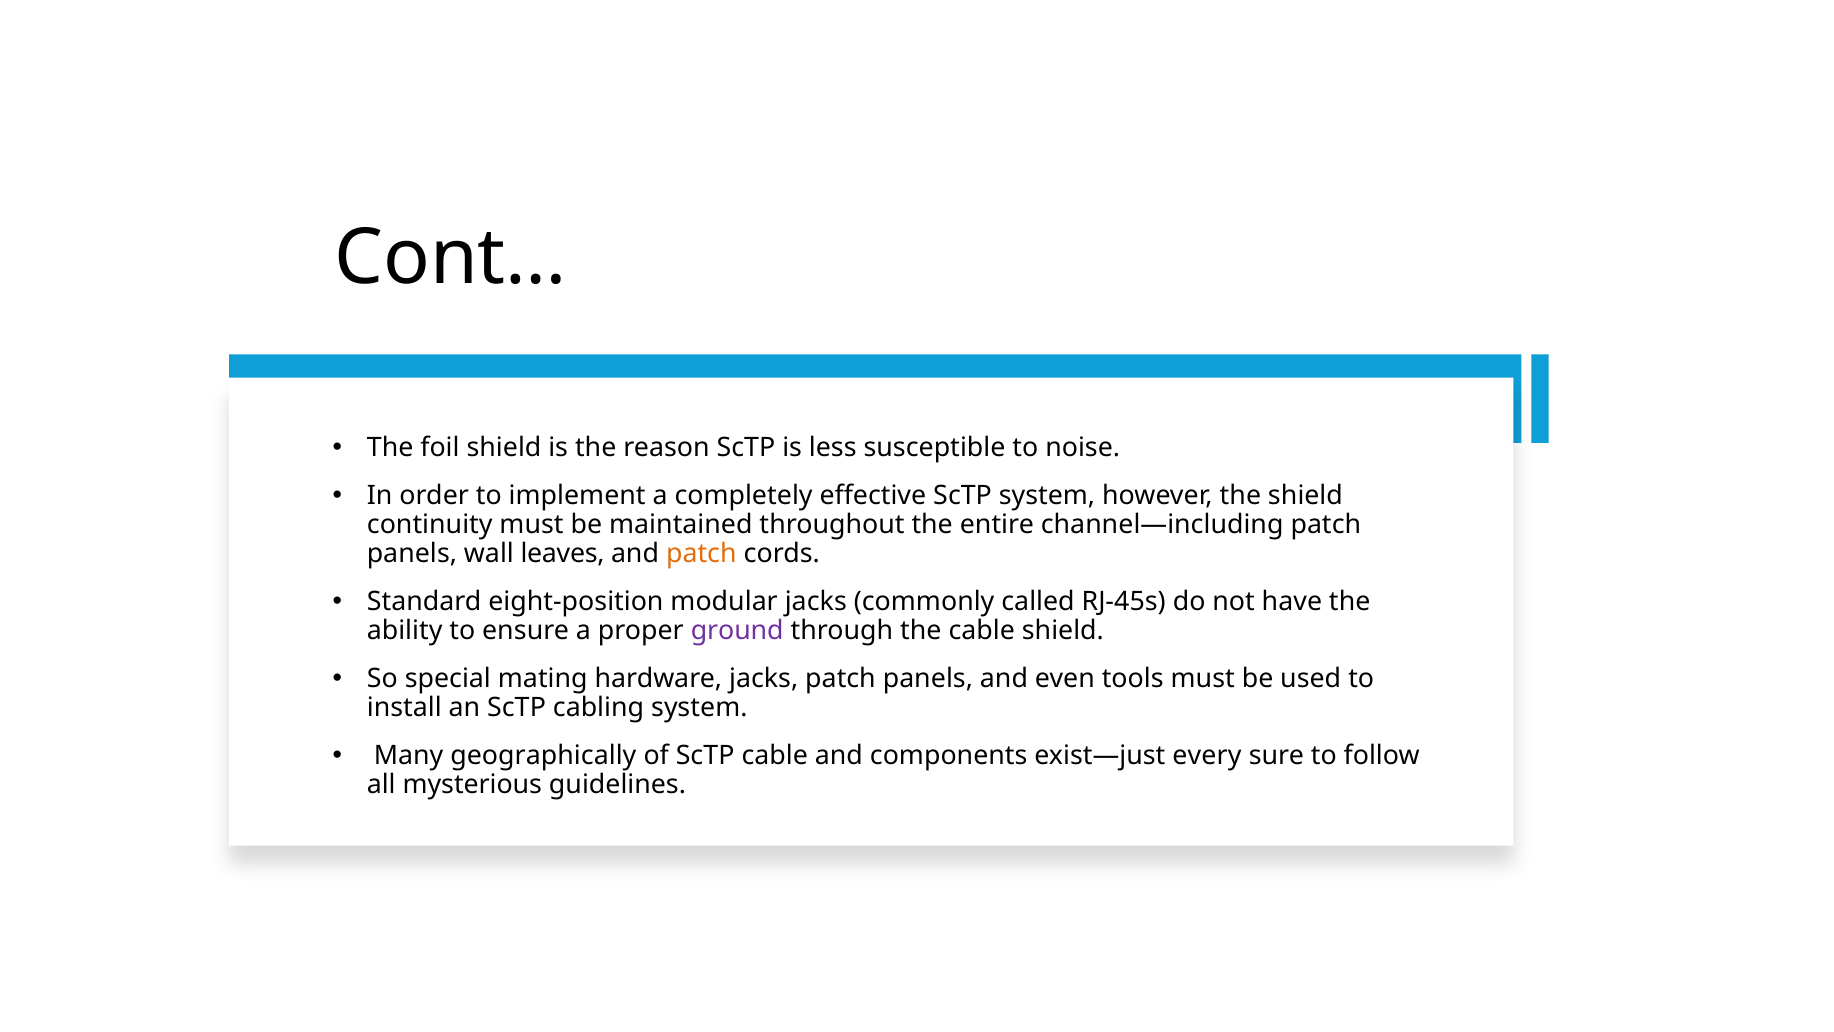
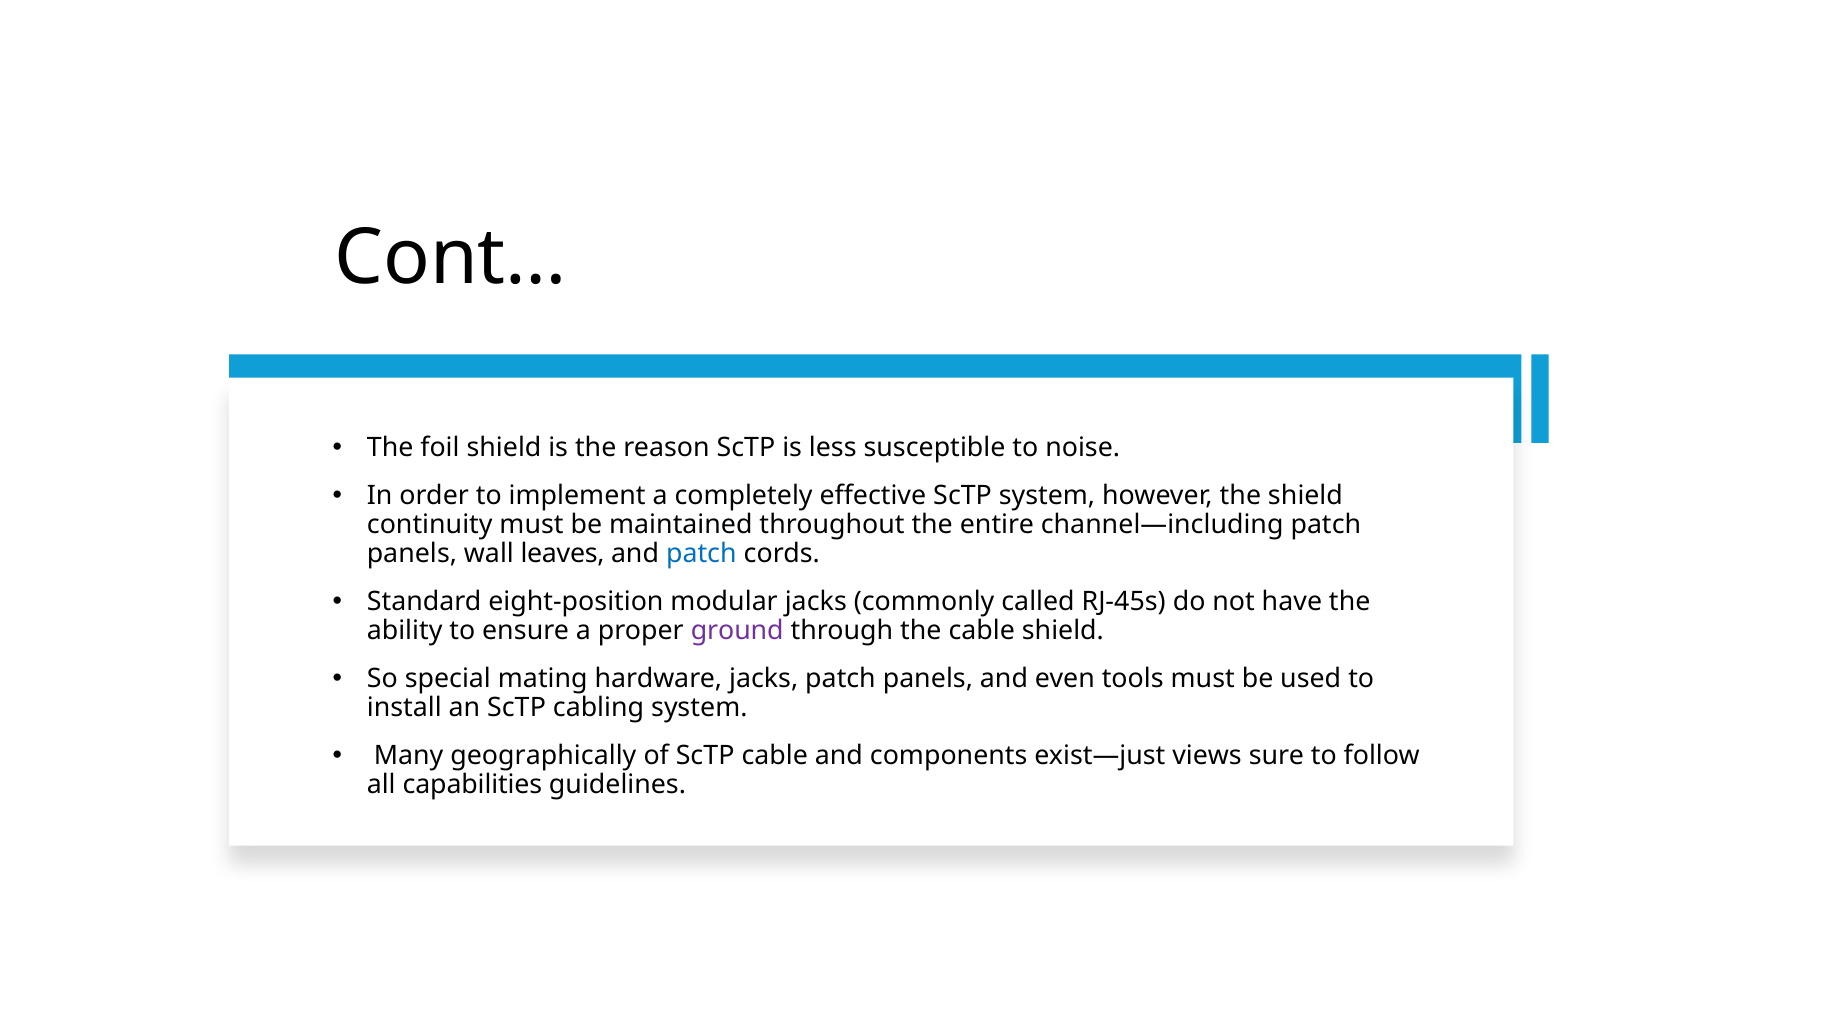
patch at (701, 553) colour: orange -> blue
every: every -> views
mysterious: mysterious -> capabilities
